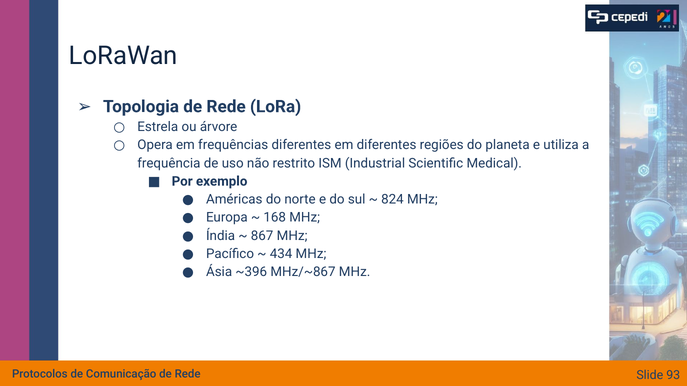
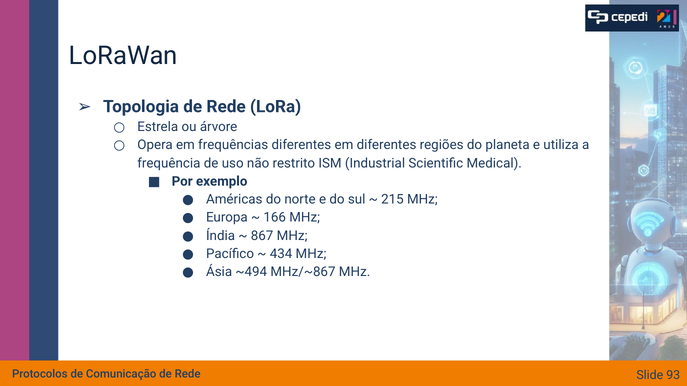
824: 824 -> 215
168: 168 -> 166
~396: ~396 -> ~494
